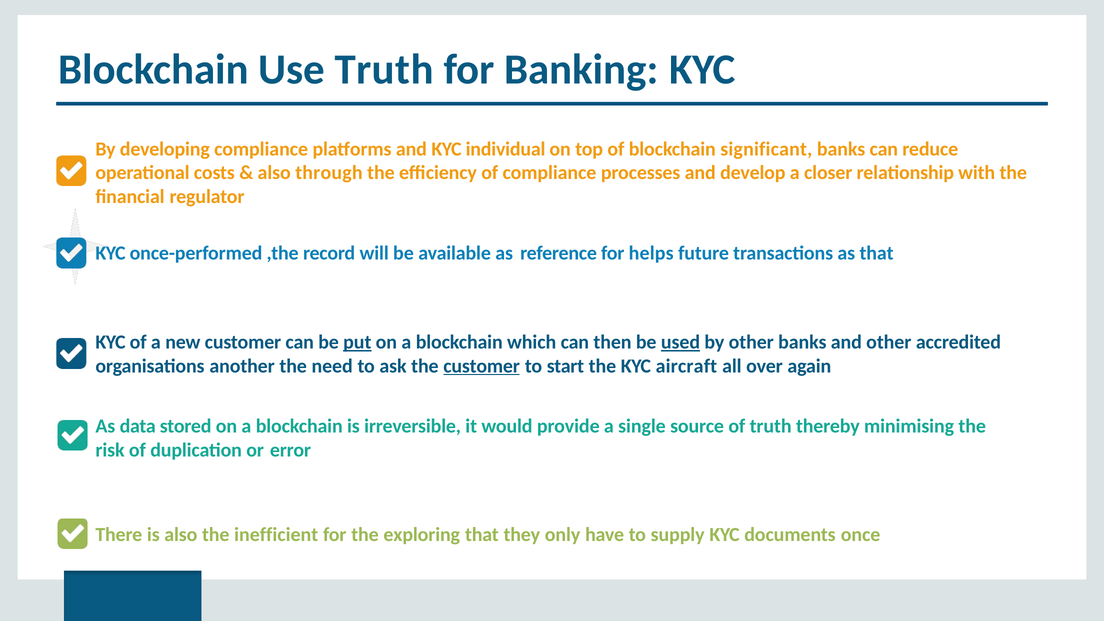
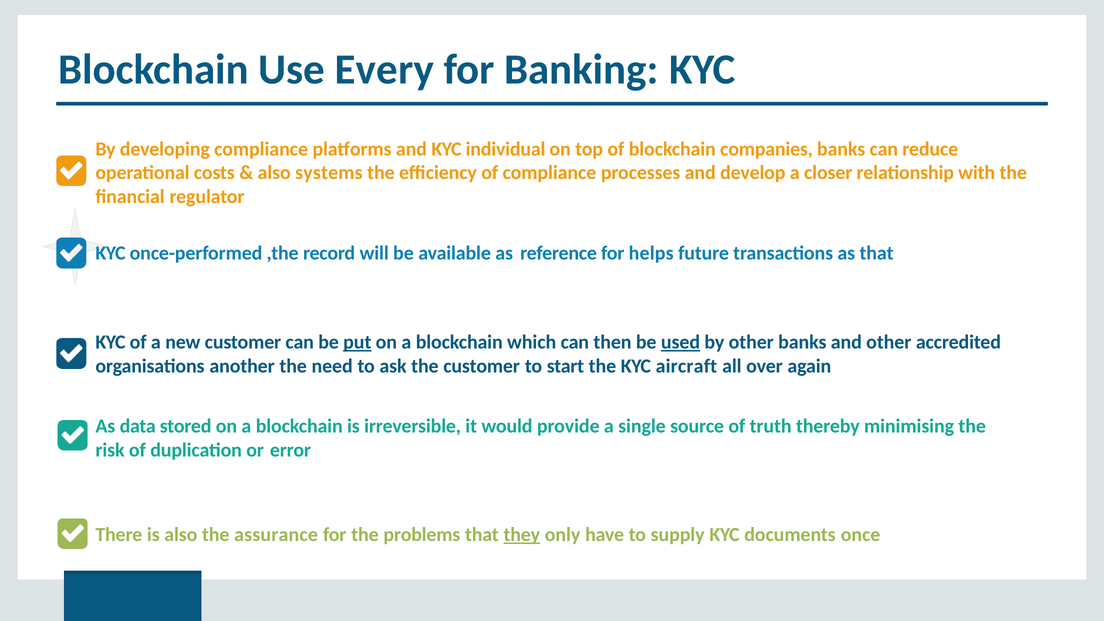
Use Truth: Truth -> Every
significant: significant -> companies
through: through -> systems
customer at (482, 366) underline: present -> none
inefficient: inefficient -> assurance
exploring: exploring -> problems
they underline: none -> present
